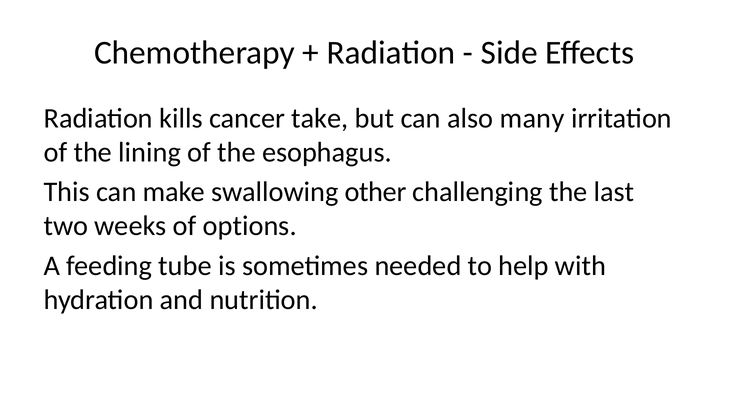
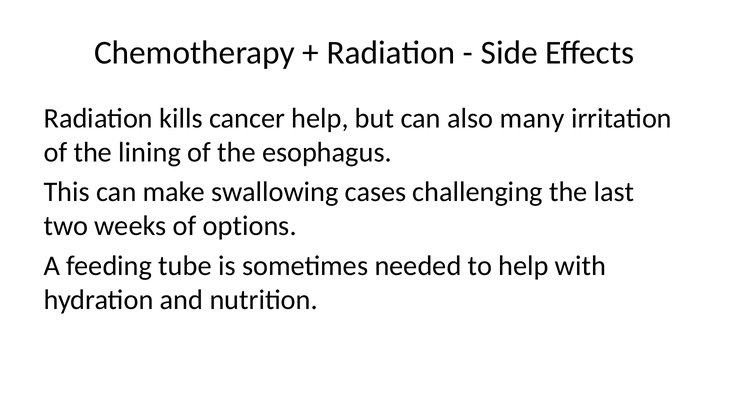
cancer take: take -> help
other: other -> cases
